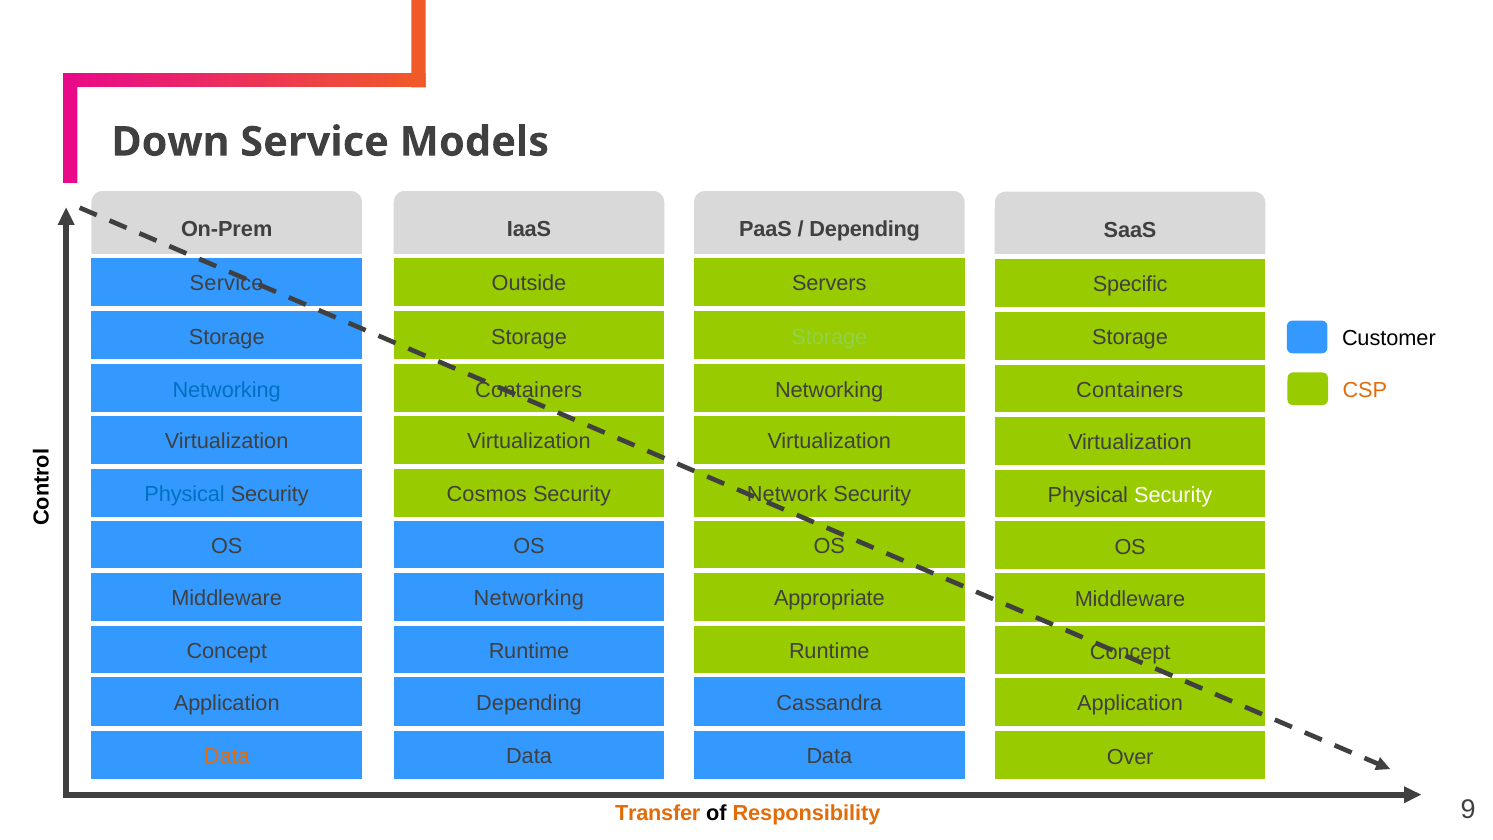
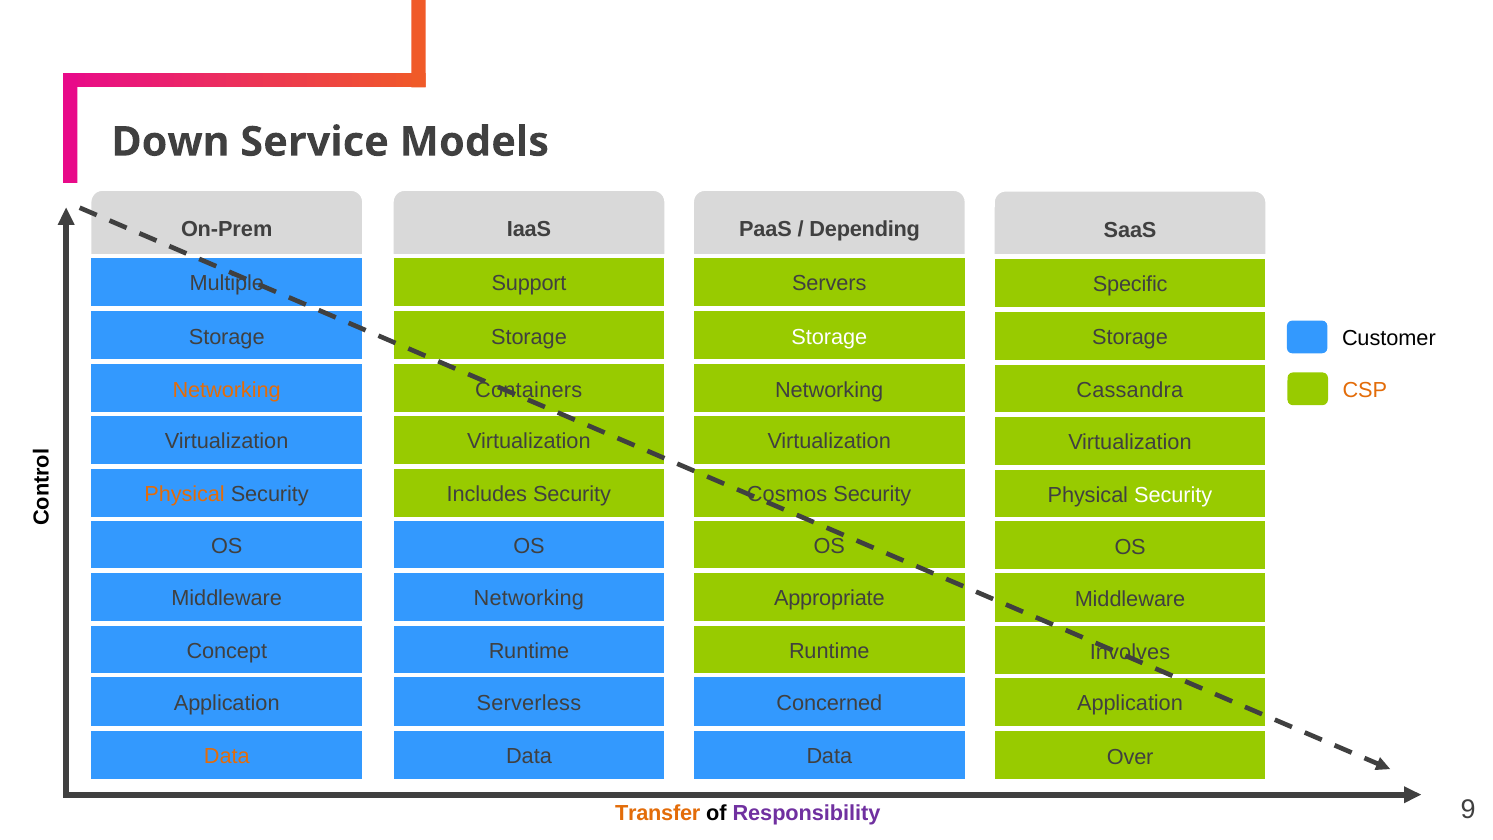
Service at (227, 284): Service -> Multiple
Outside: Outside -> Support
Storage at (829, 337) colour: light green -> white
Networking at (227, 390) colour: blue -> orange
Containers at (1130, 390): Containers -> Cassandra
Physical at (185, 495) colour: blue -> orange
Cosmos: Cosmos -> Includes
Network: Network -> Cosmos
Concept at (1130, 652): Concept -> Involves
Depending at (529, 703): Depending -> Serverless
Cassandra: Cassandra -> Concerned
Responsibility colour: orange -> purple
